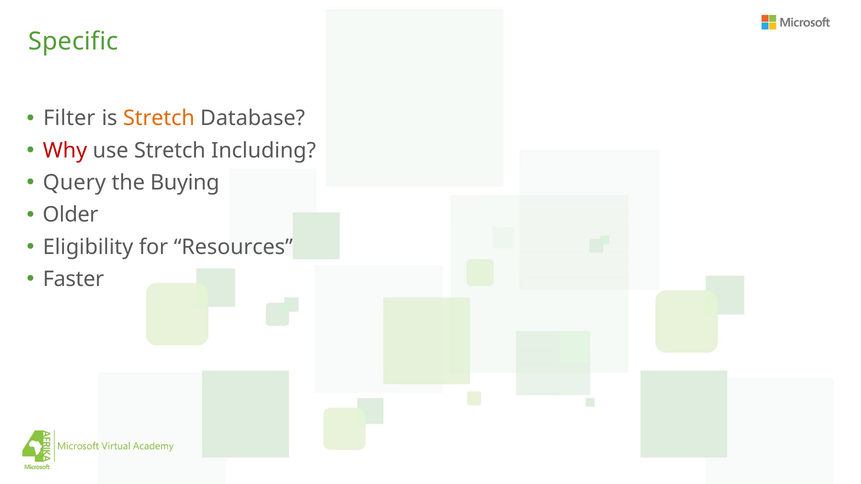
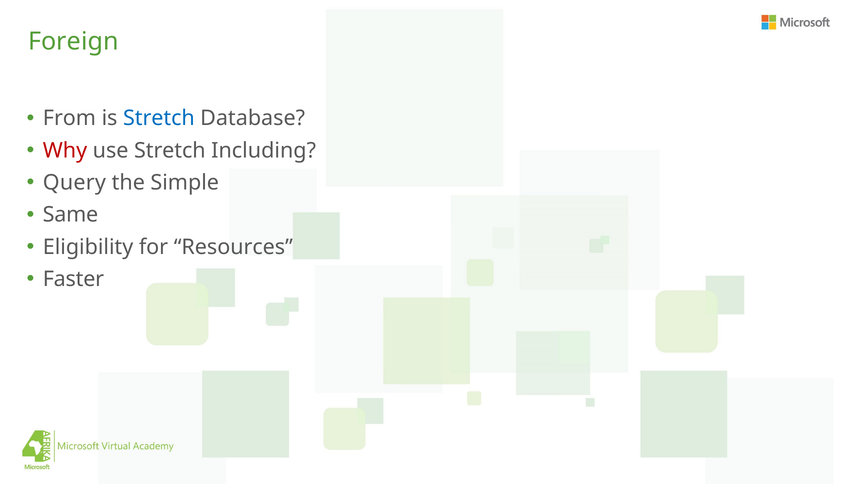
Specific: Specific -> Foreign
Filter: Filter -> From
Stretch at (159, 118) colour: orange -> blue
Buying: Buying -> Simple
Older: Older -> Same
